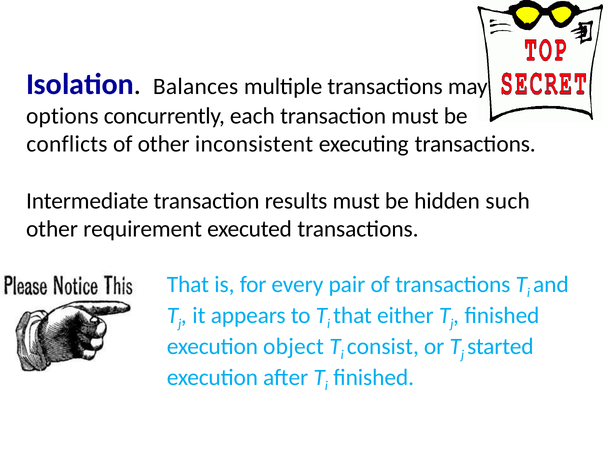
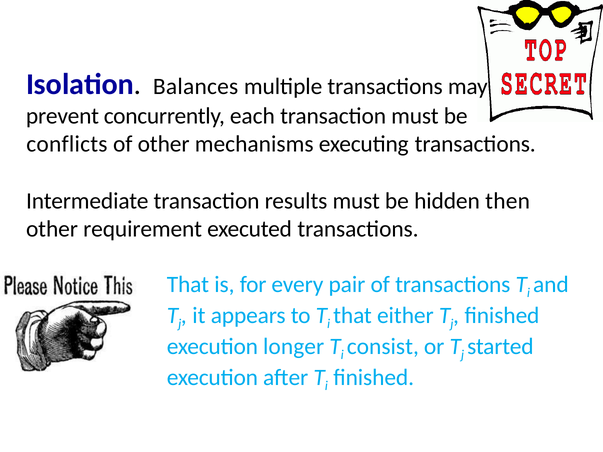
options: options -> prevent
inconsistent: inconsistent -> mechanisms
such: such -> then
object: object -> longer
